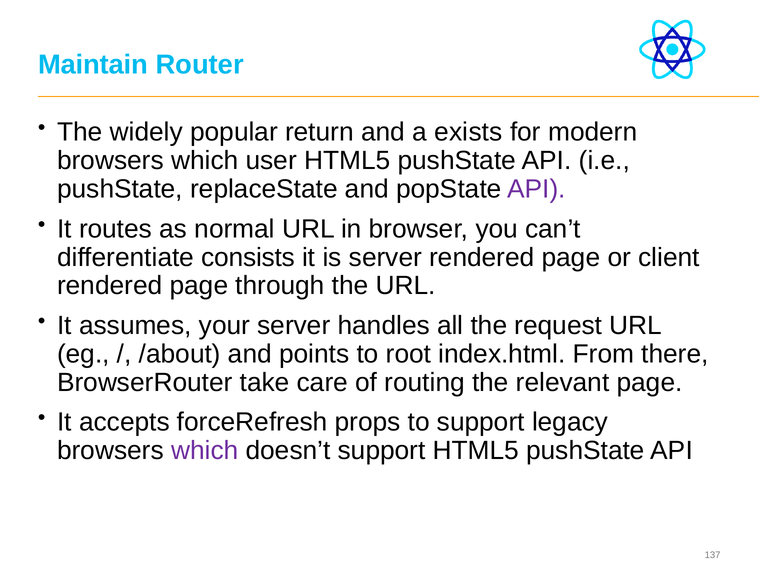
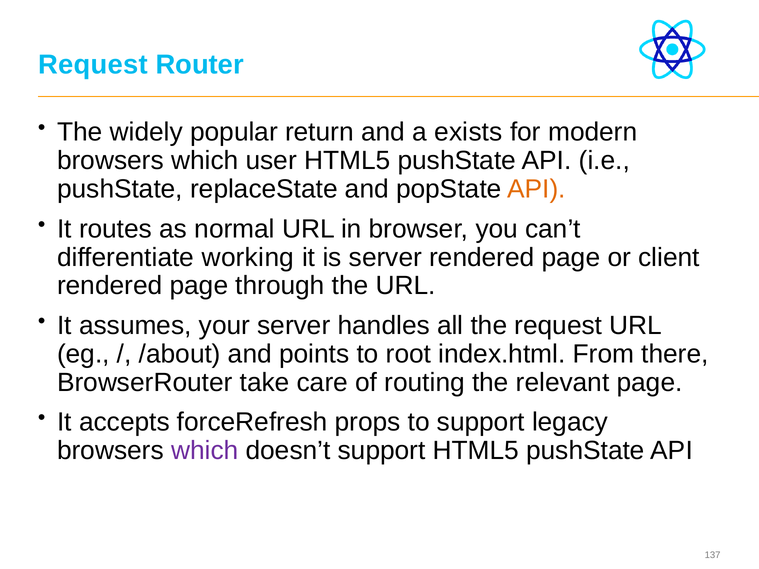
Maintain at (93, 65): Maintain -> Request
API at (536, 189) colour: purple -> orange
consists: consists -> working
